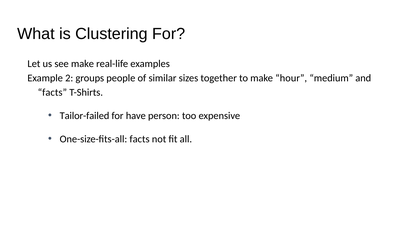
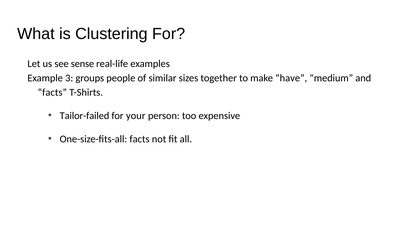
see make: make -> sense
2: 2 -> 3
hour: hour -> have
have: have -> your
